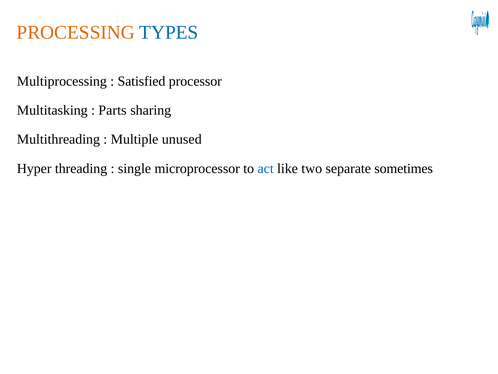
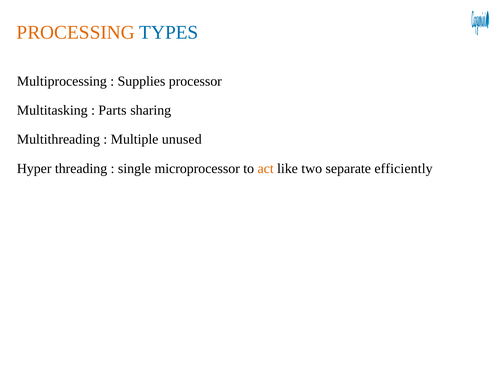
Satisfied: Satisfied -> Supplies
act colour: blue -> orange
sometimes: sometimes -> efficiently
